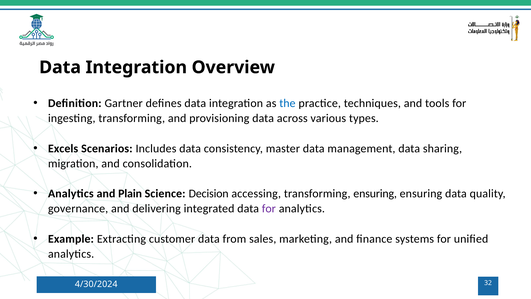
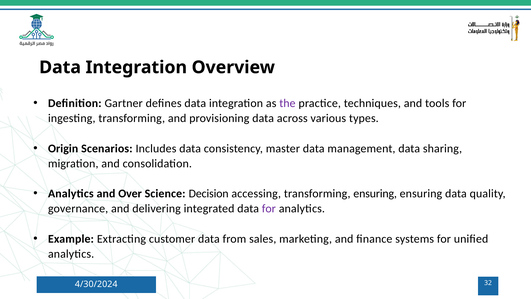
the colour: blue -> purple
Excels: Excels -> Origin
Plain: Plain -> Over
